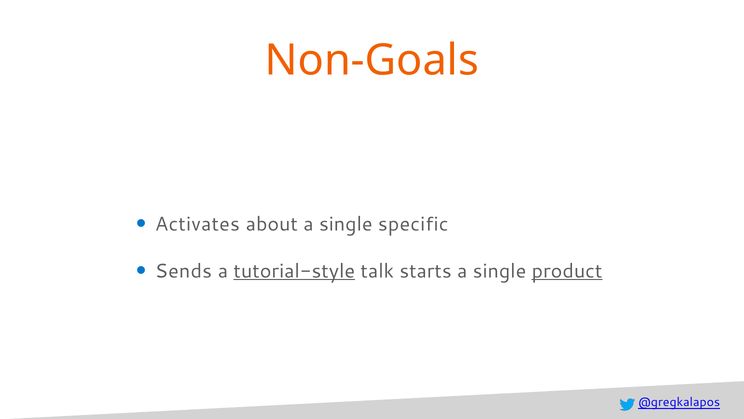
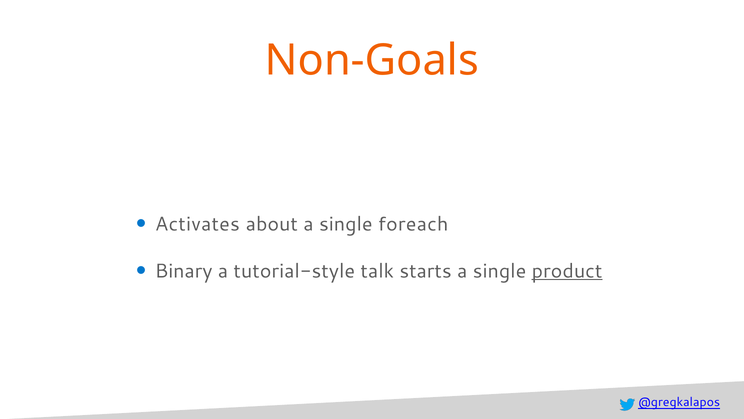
specific: specific -> foreach
Sends: Sends -> Binary
tutorial-style underline: present -> none
